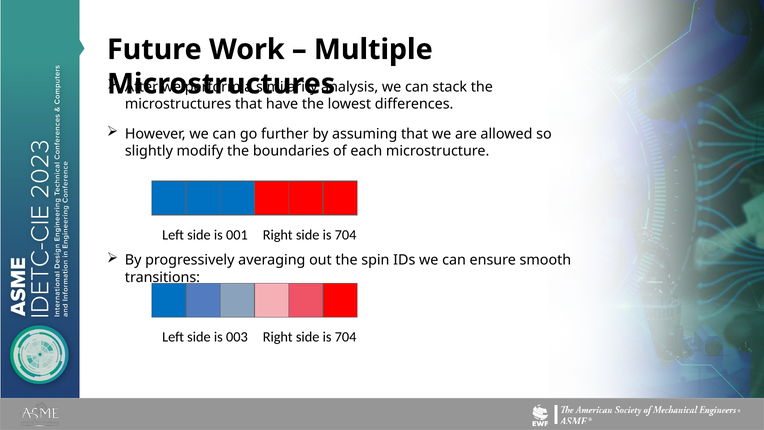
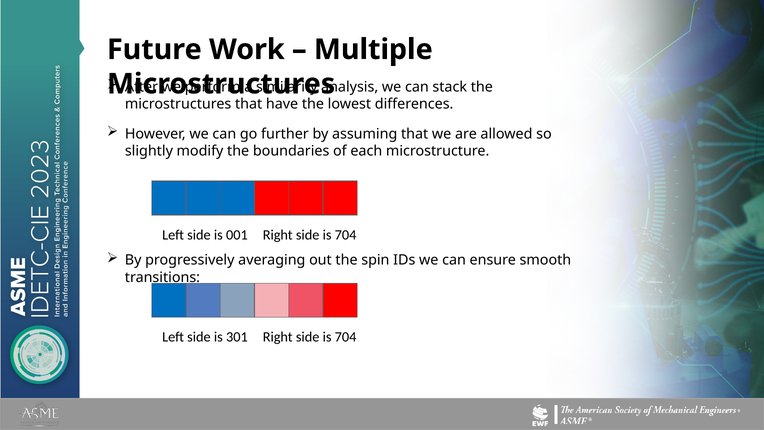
003: 003 -> 301
